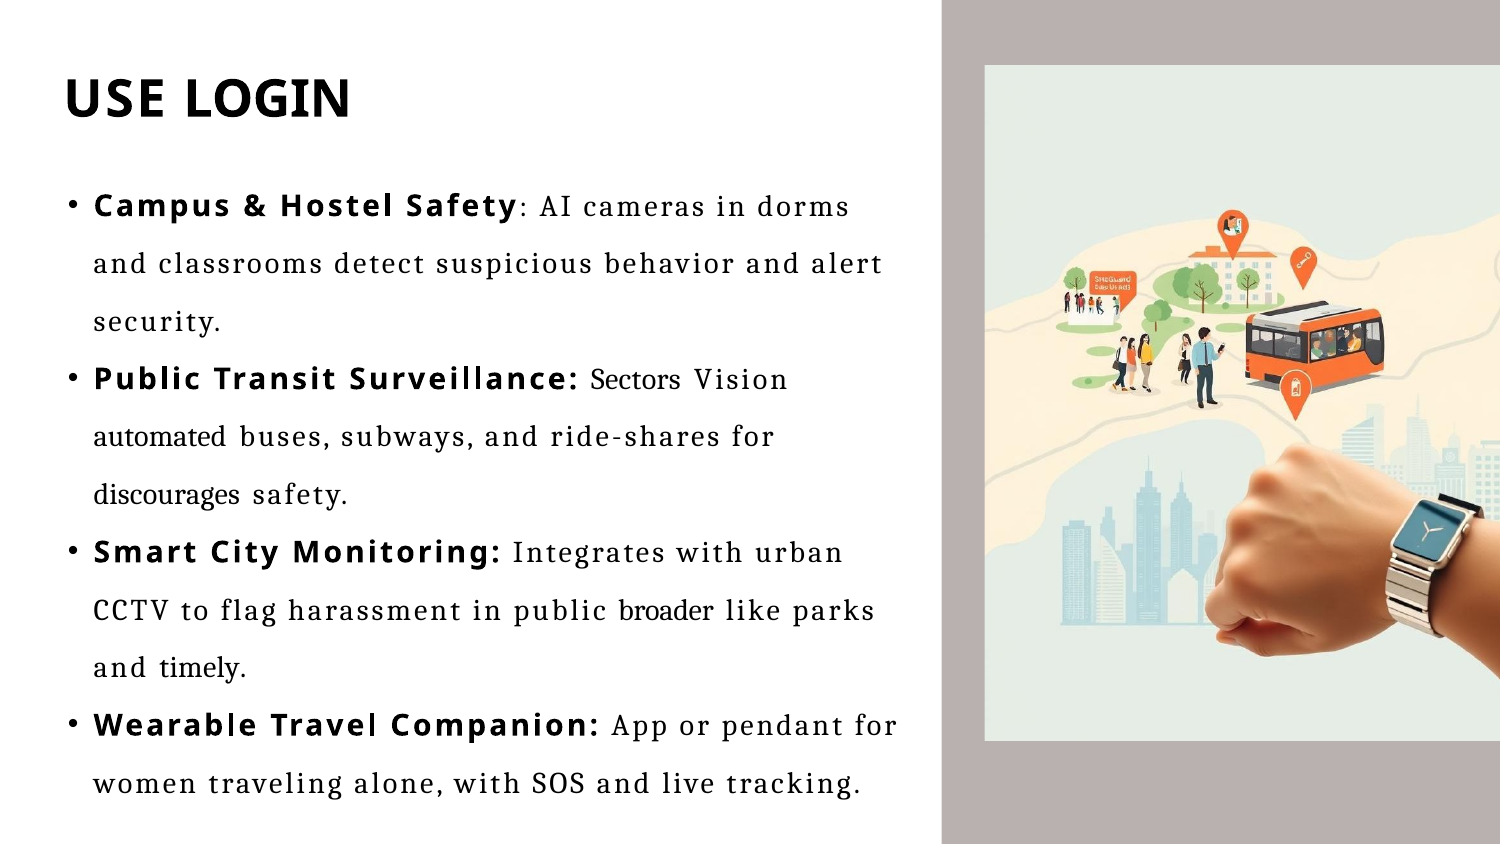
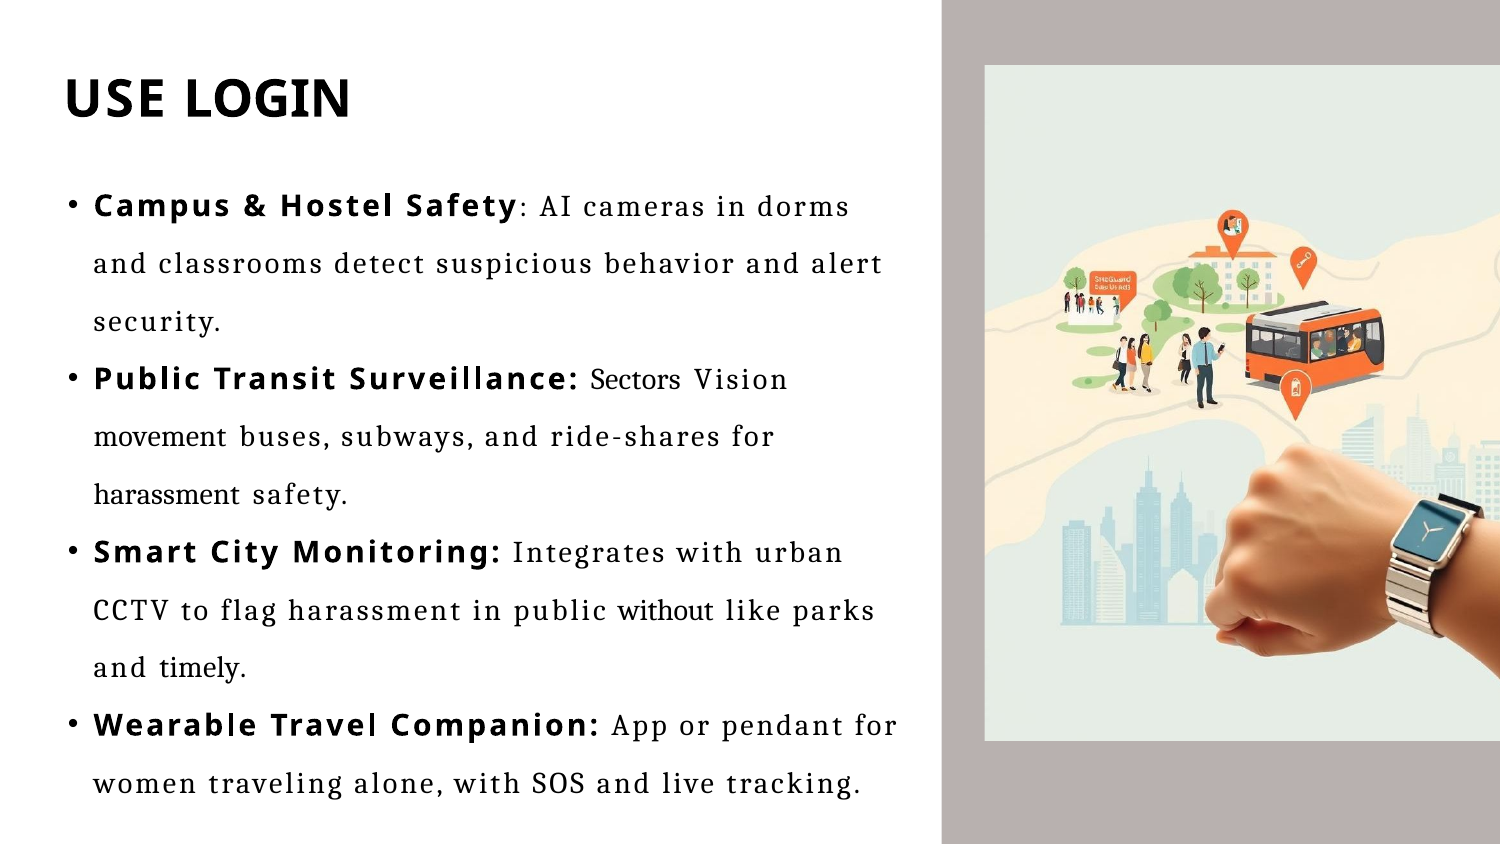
automated: automated -> movement
discourages at (167, 495): discourages -> harassment
broader: broader -> without
